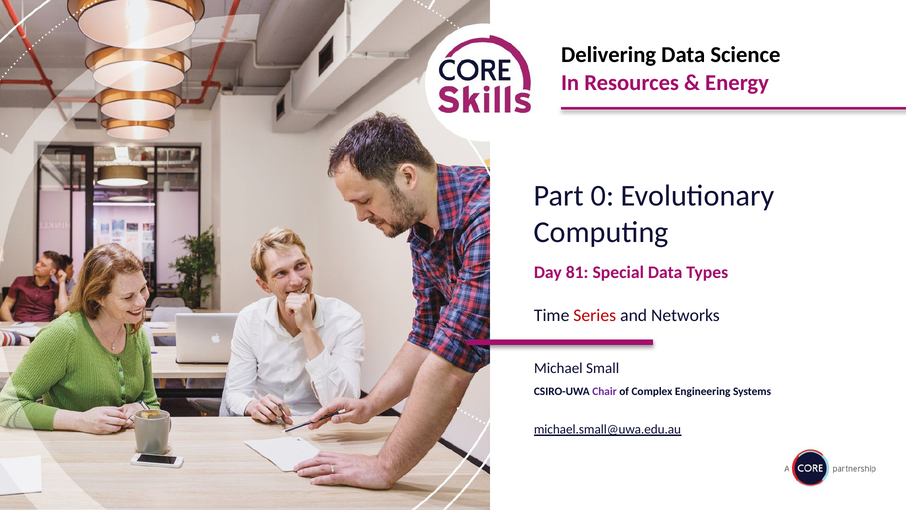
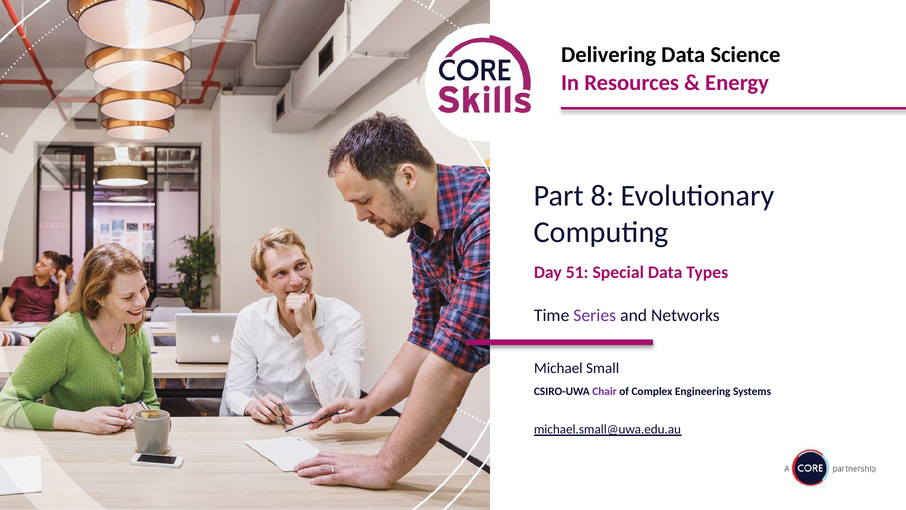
0: 0 -> 8
81: 81 -> 51
Series colour: red -> purple
